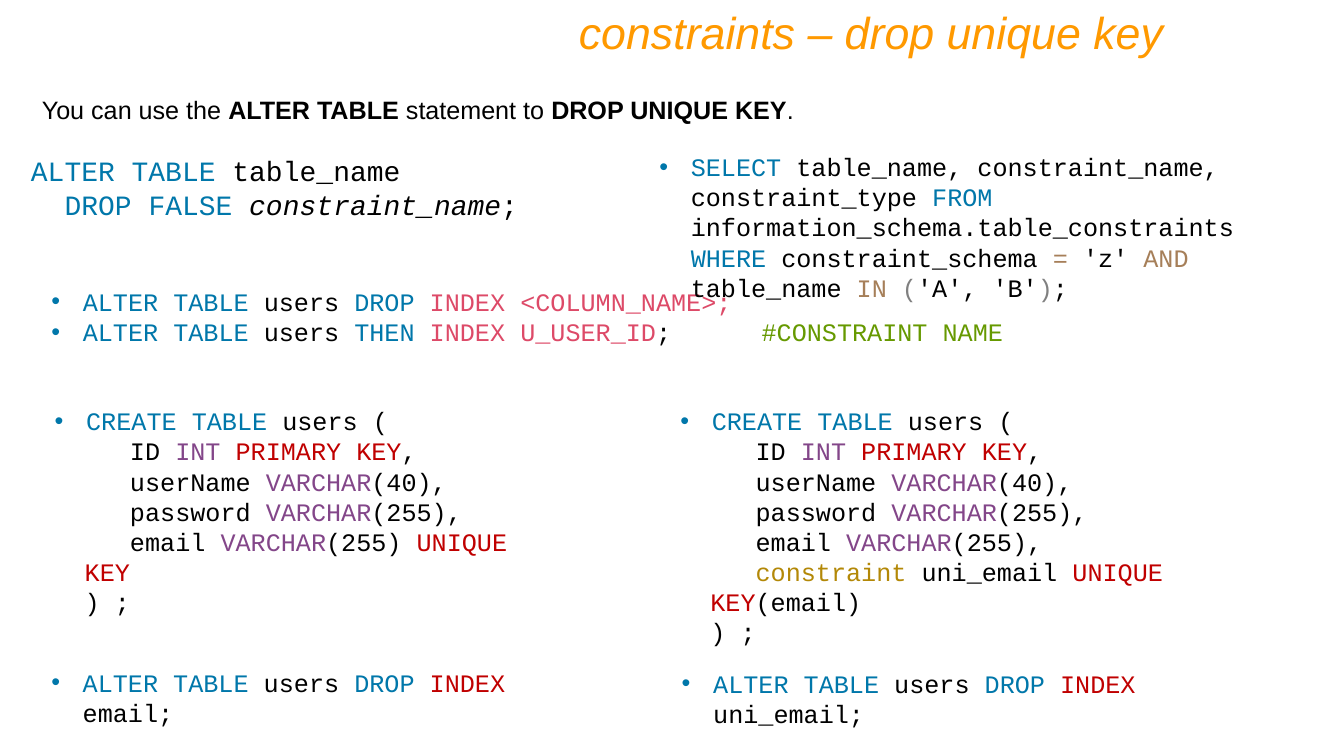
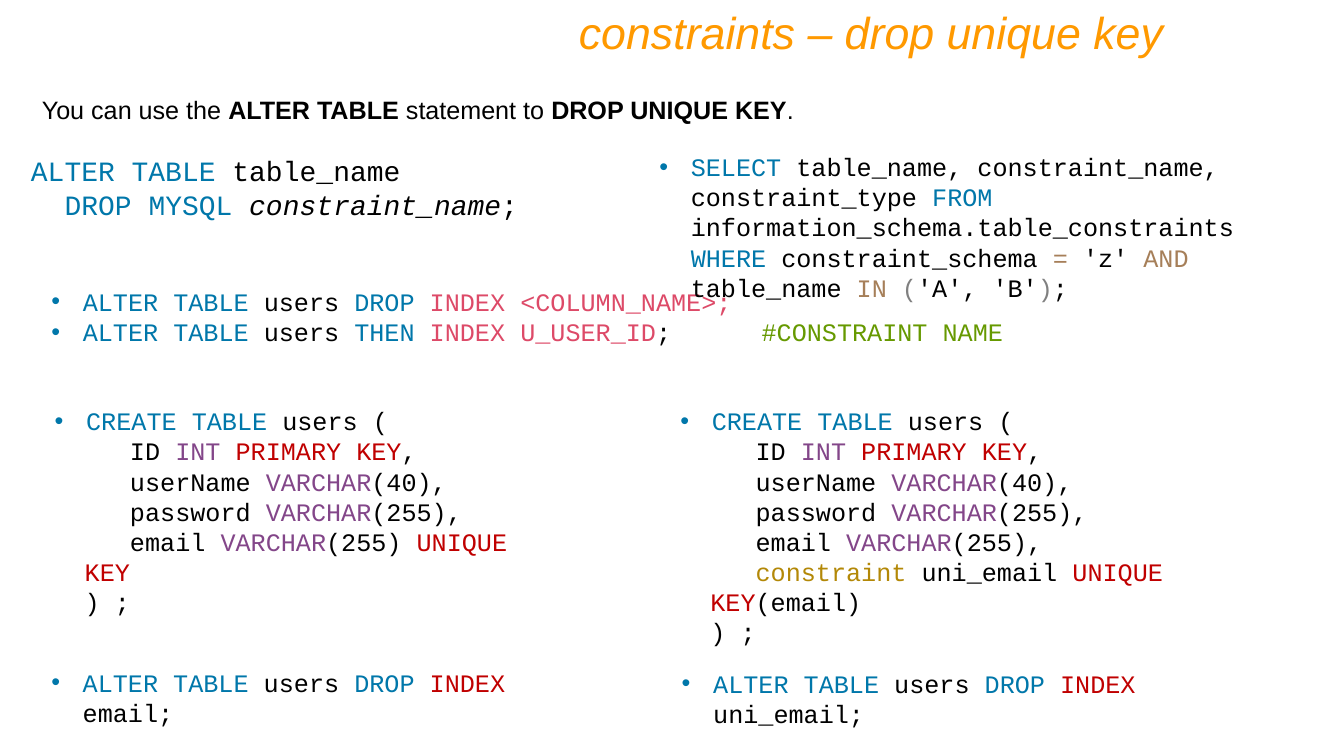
FALSE: FALSE -> MYSQL
